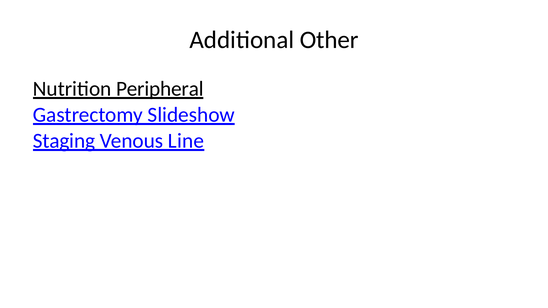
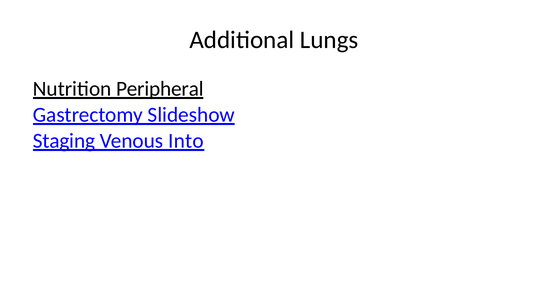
Other: Other -> Lungs
Line: Line -> Into
